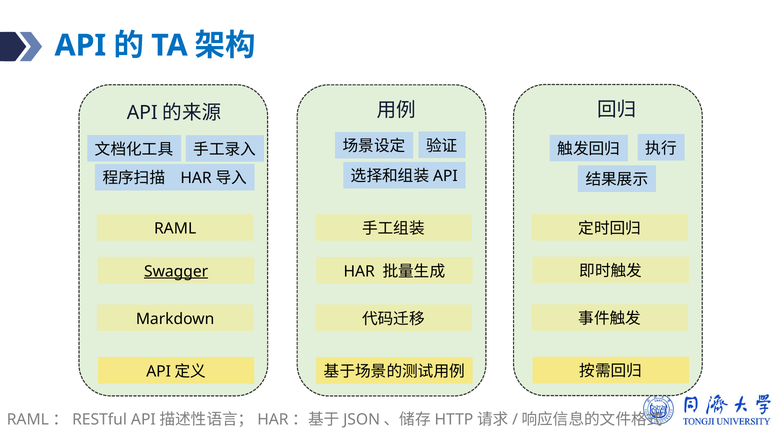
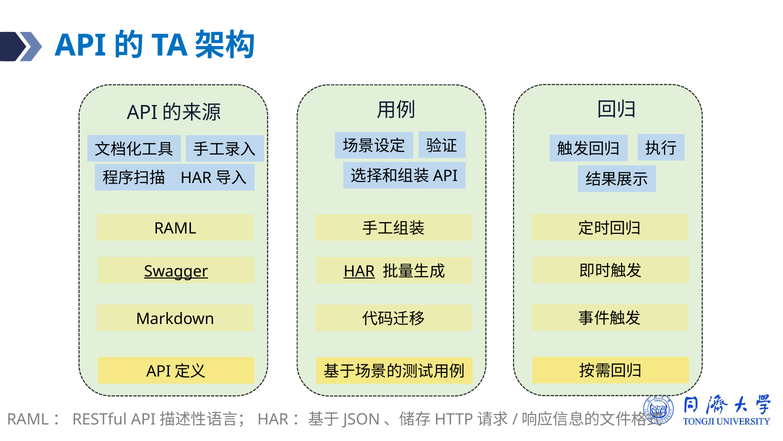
HAR underline: none -> present
